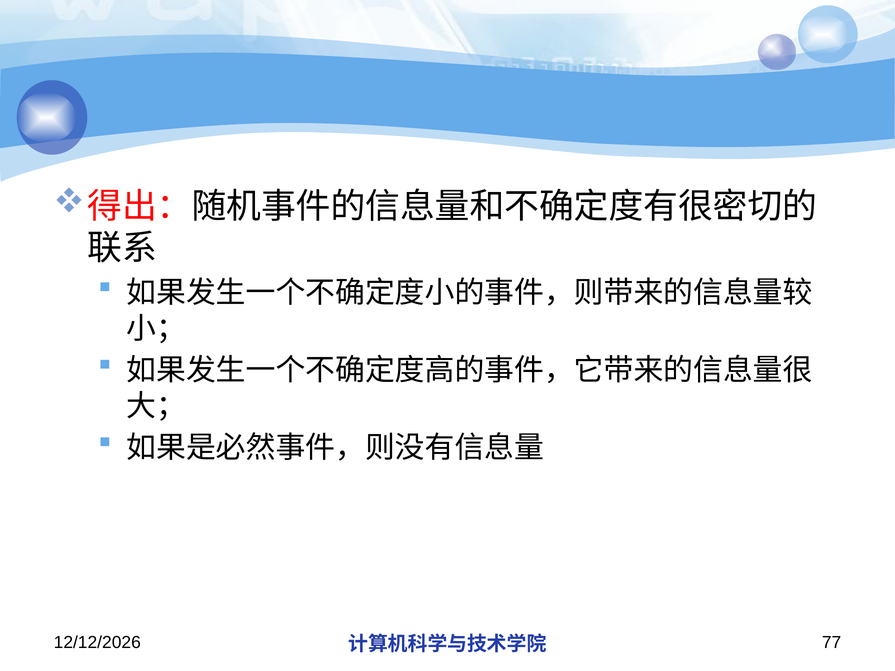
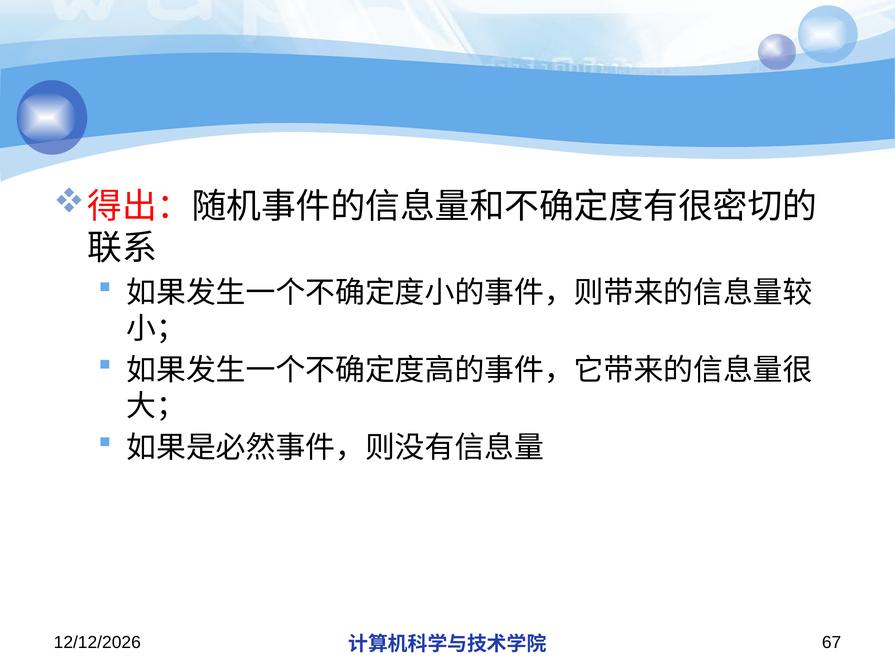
77: 77 -> 67
